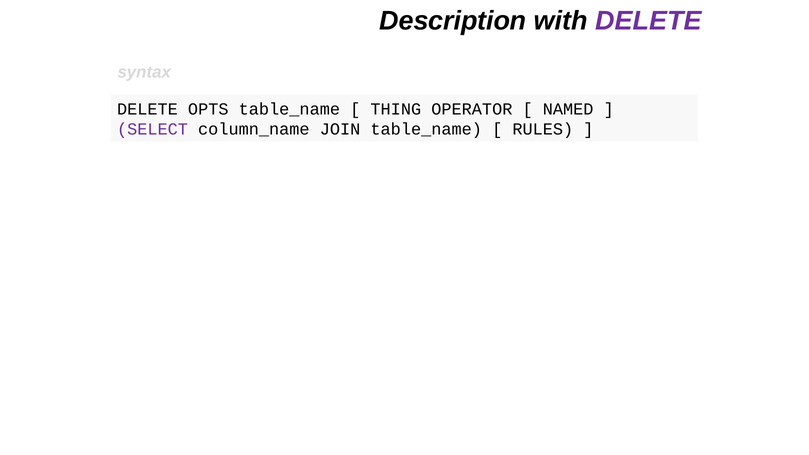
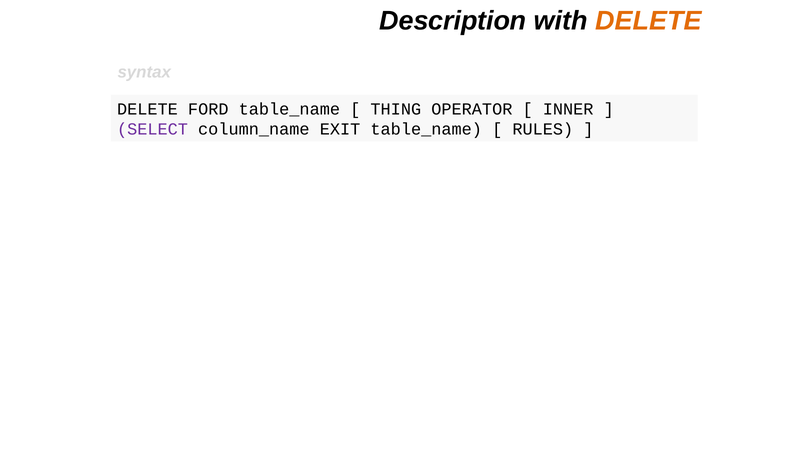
DELETE at (648, 21) colour: purple -> orange
OPTS: OPTS -> FORD
NAMED: NAMED -> INNER
JOIN: JOIN -> EXIT
